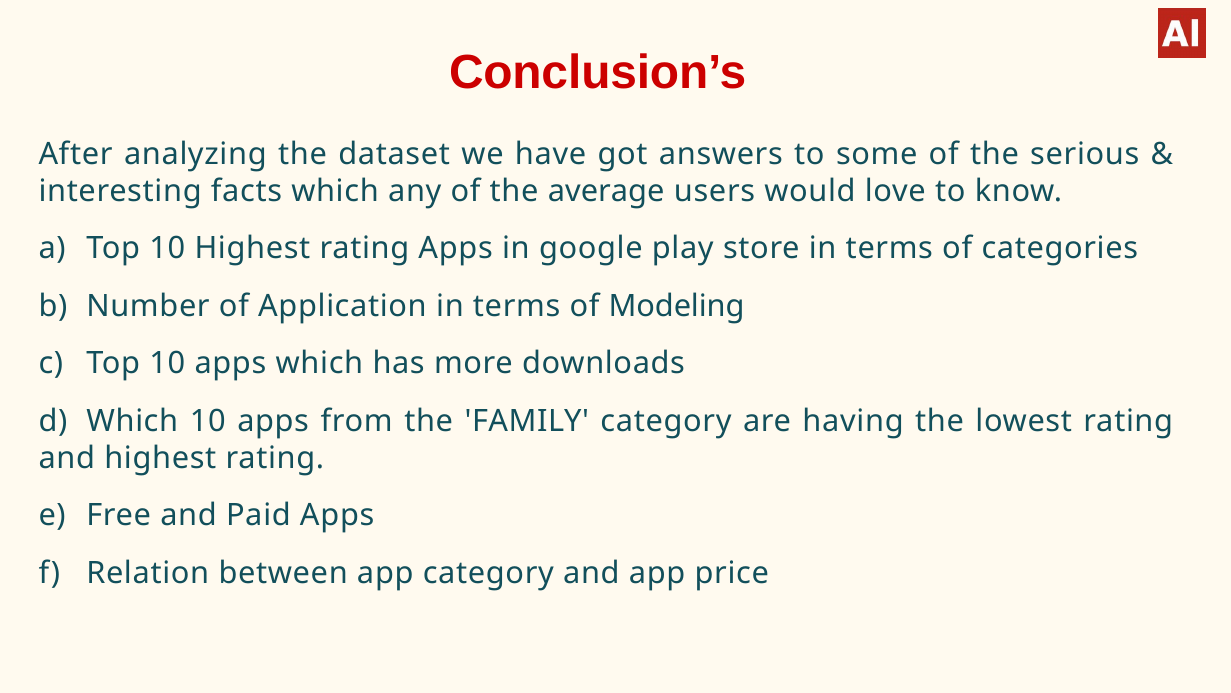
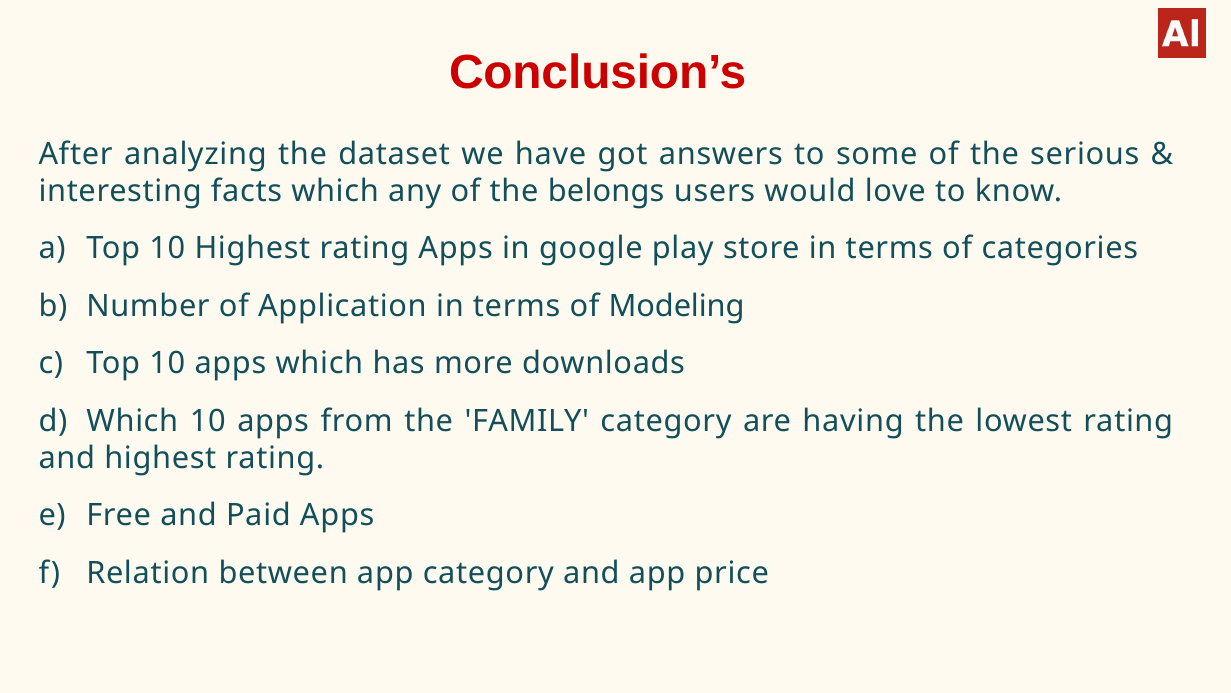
average: average -> belongs
